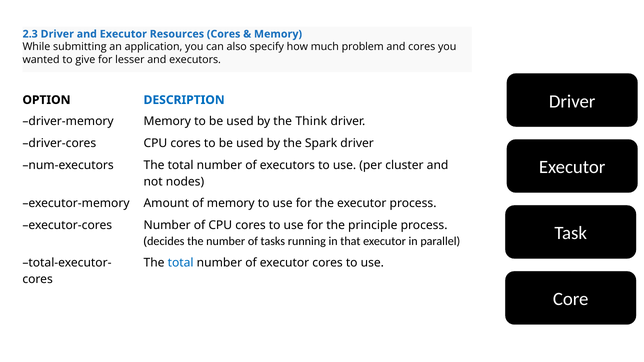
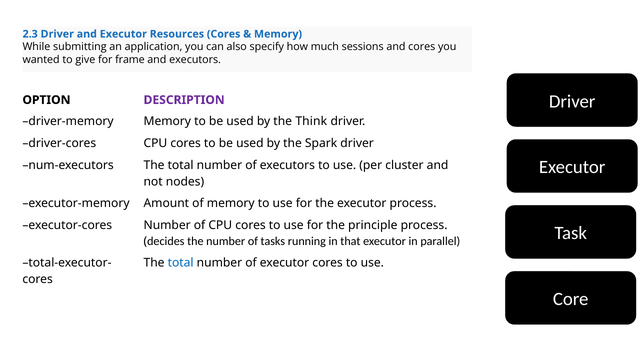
problem: problem -> sessions
lesser: lesser -> frame
DESCRIPTION colour: blue -> purple
